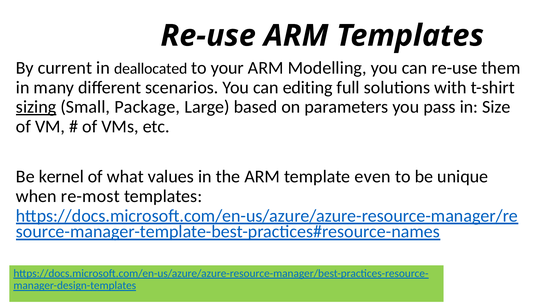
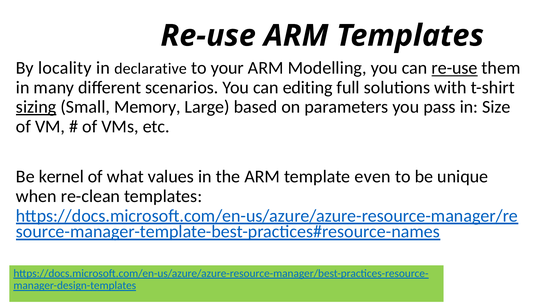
current: current -> locality
deallocated: deallocated -> declarative
re-use at (455, 68) underline: none -> present
Package: Package -> Memory
re-most: re-most -> re-clean
